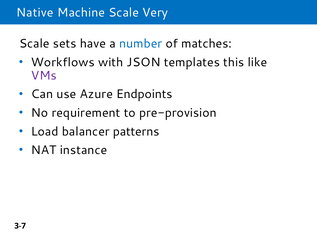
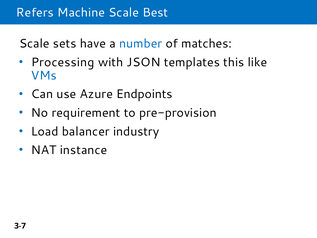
Native: Native -> Refers
Very: Very -> Best
Workflows: Workflows -> Processing
VMs colour: purple -> blue
patterns: patterns -> industry
